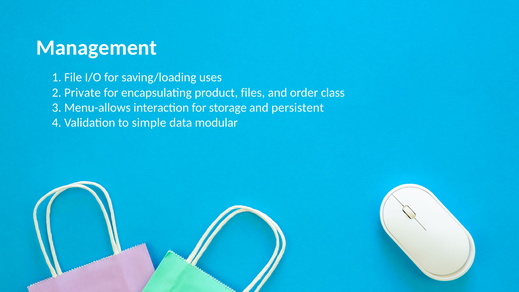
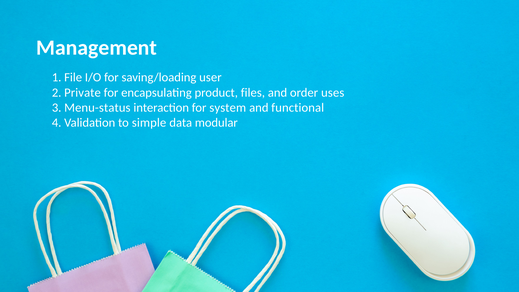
uses: uses -> user
class: class -> uses
Menu-allows: Menu-allows -> Menu-status
storage: storage -> system
persistent: persistent -> functional
